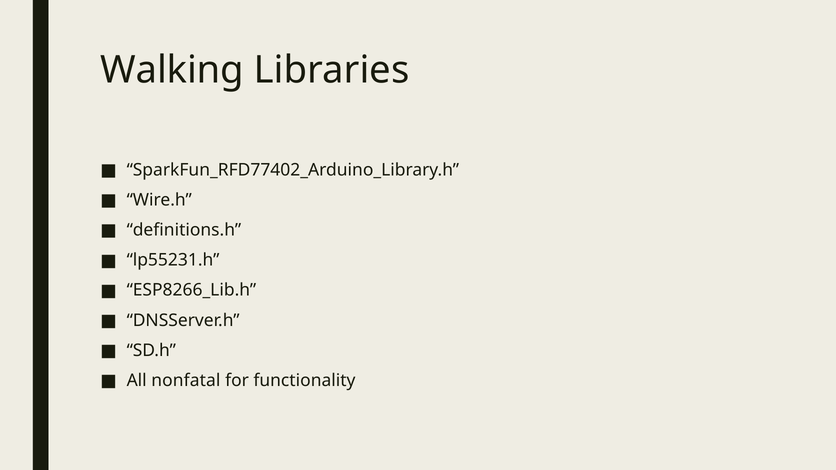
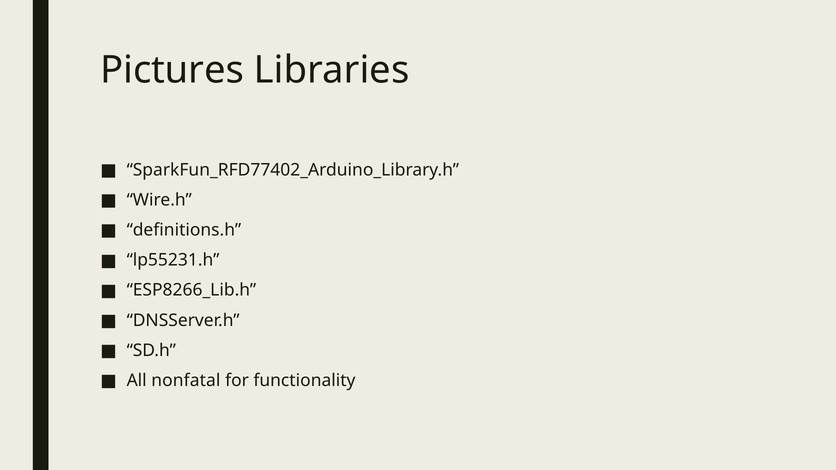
Walking: Walking -> Pictures
